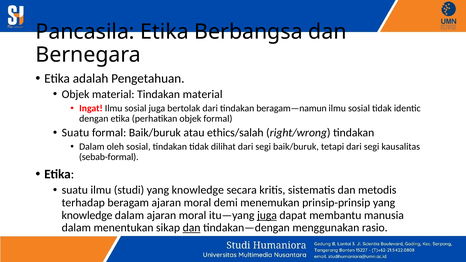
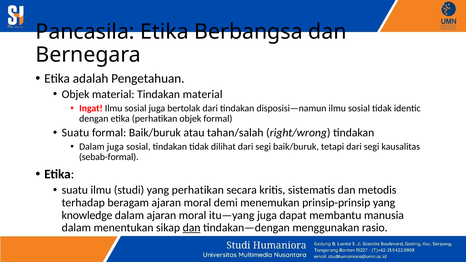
beragam—namun: beragam—namun -> disposisi—namun
ethics/salah: ethics/salah -> tahan/salah
Dalam oleh: oleh -> juga
studi yang knowledge: knowledge -> perhatikan
juga at (267, 215) underline: present -> none
